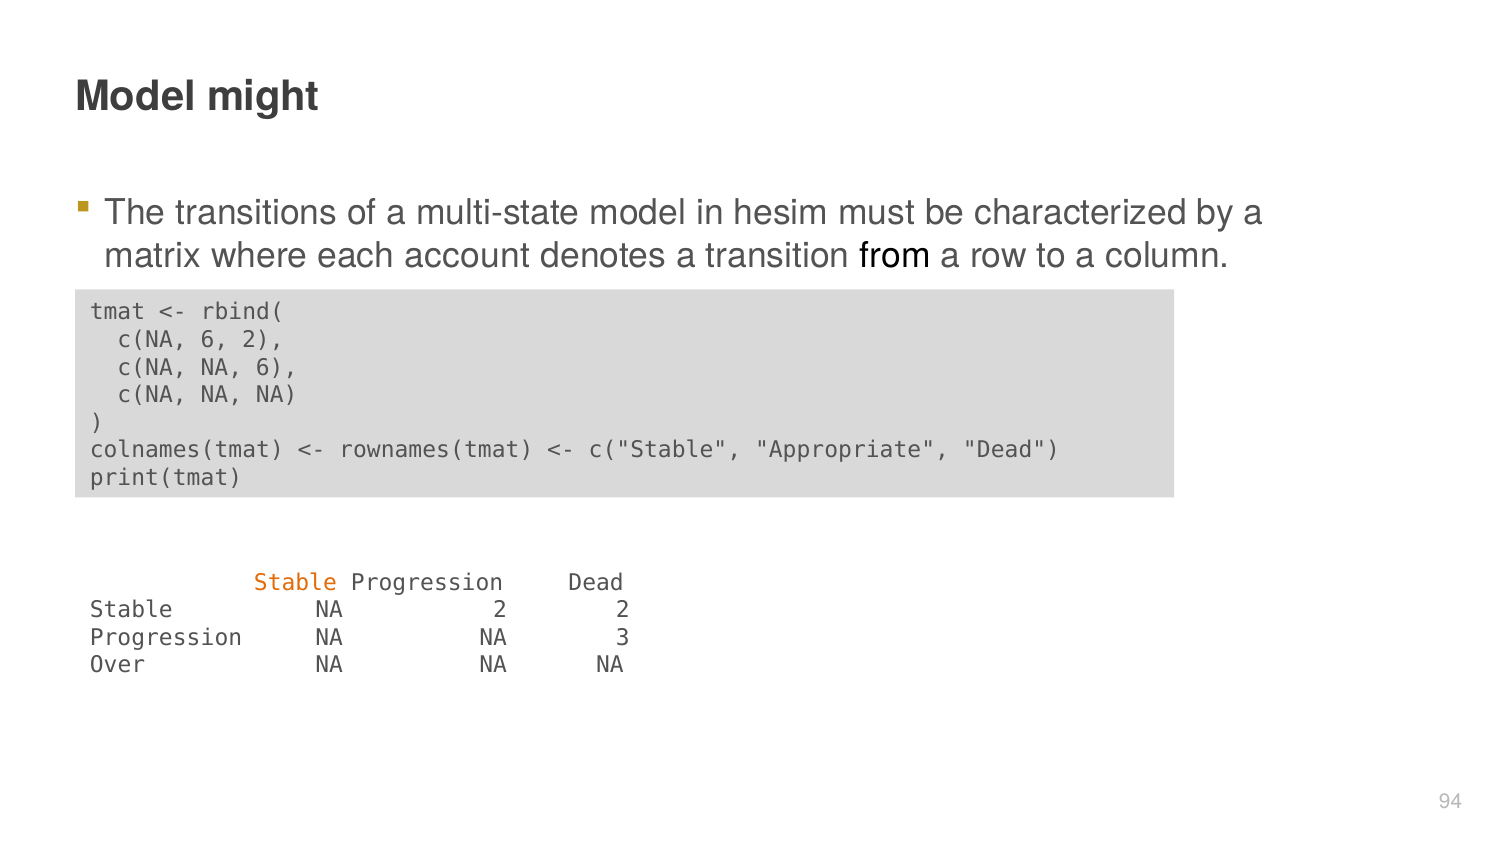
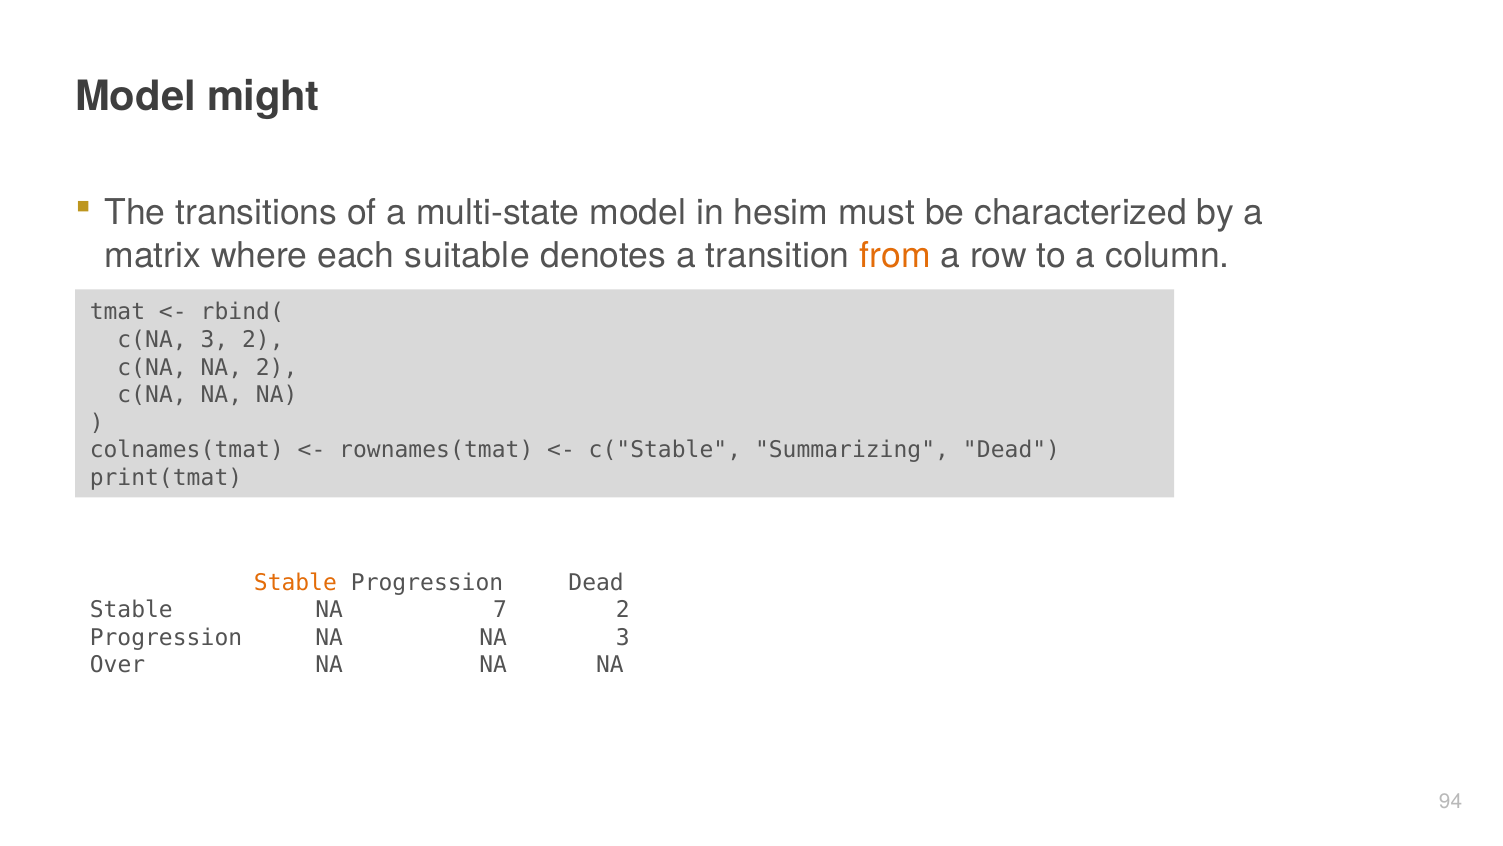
account: account -> suitable
from colour: black -> orange
c(NA 6: 6 -> 3
NA 6: 6 -> 2
Appropriate: Appropriate -> Summarizing
NA 2: 2 -> 7
